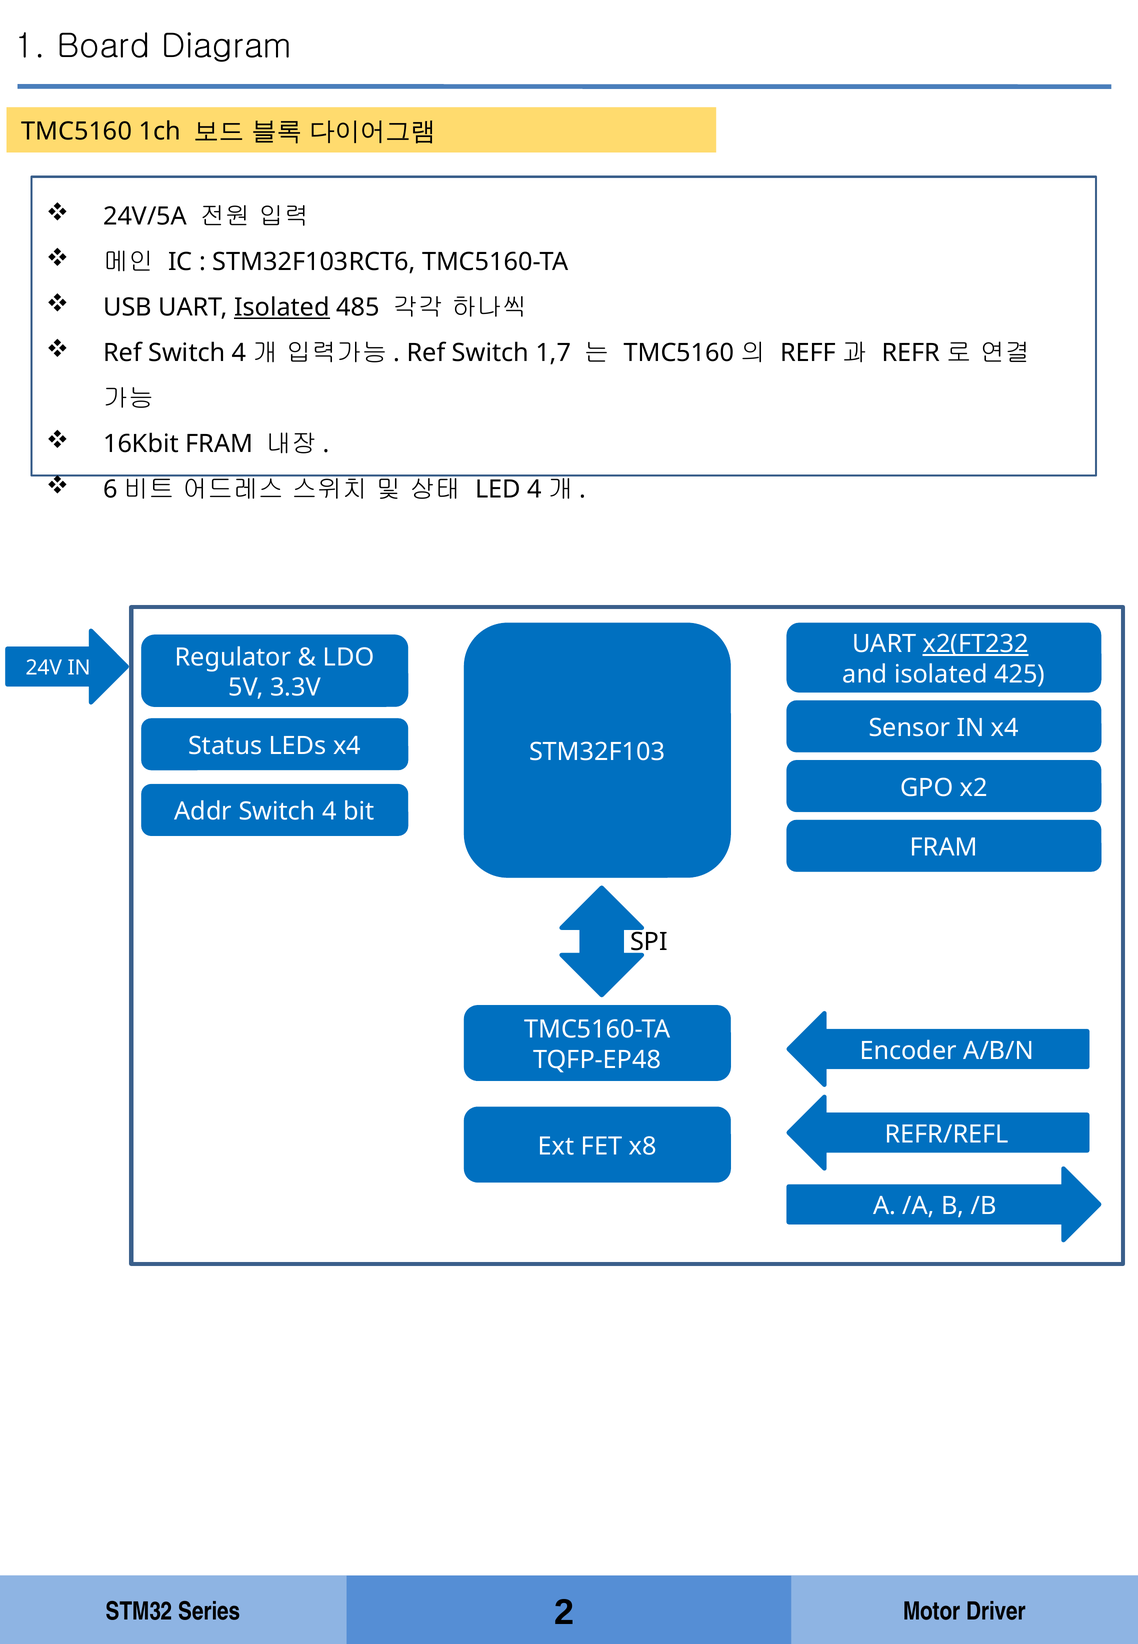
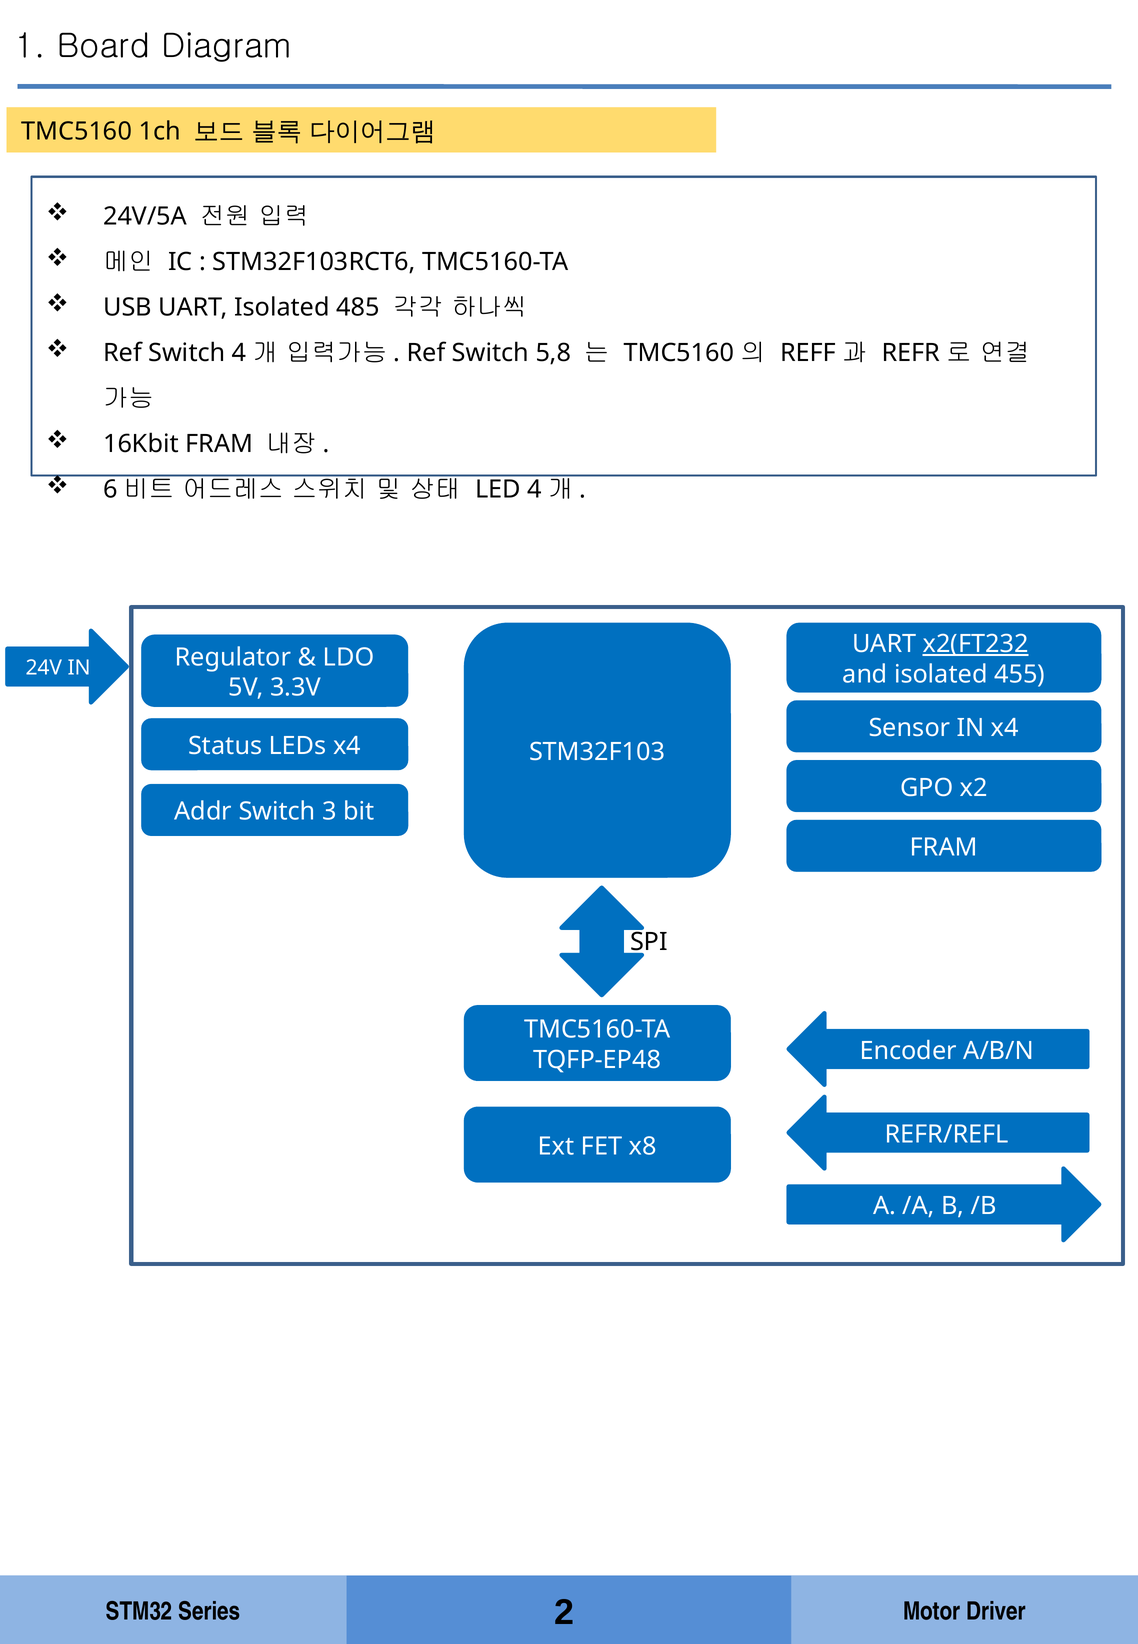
Isolated at (282, 307) underline: present -> none
1,7: 1,7 -> 5,8
425: 425 -> 455
4: 4 -> 3
